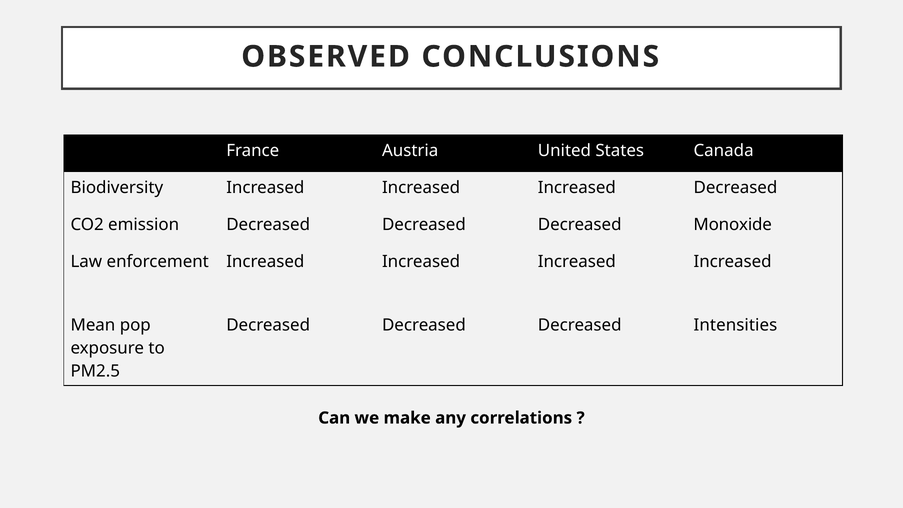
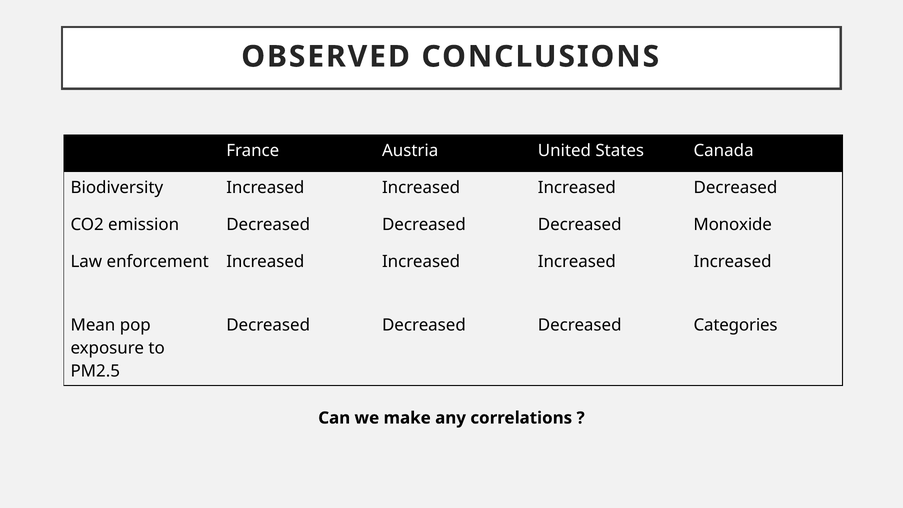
Intensities: Intensities -> Categories
